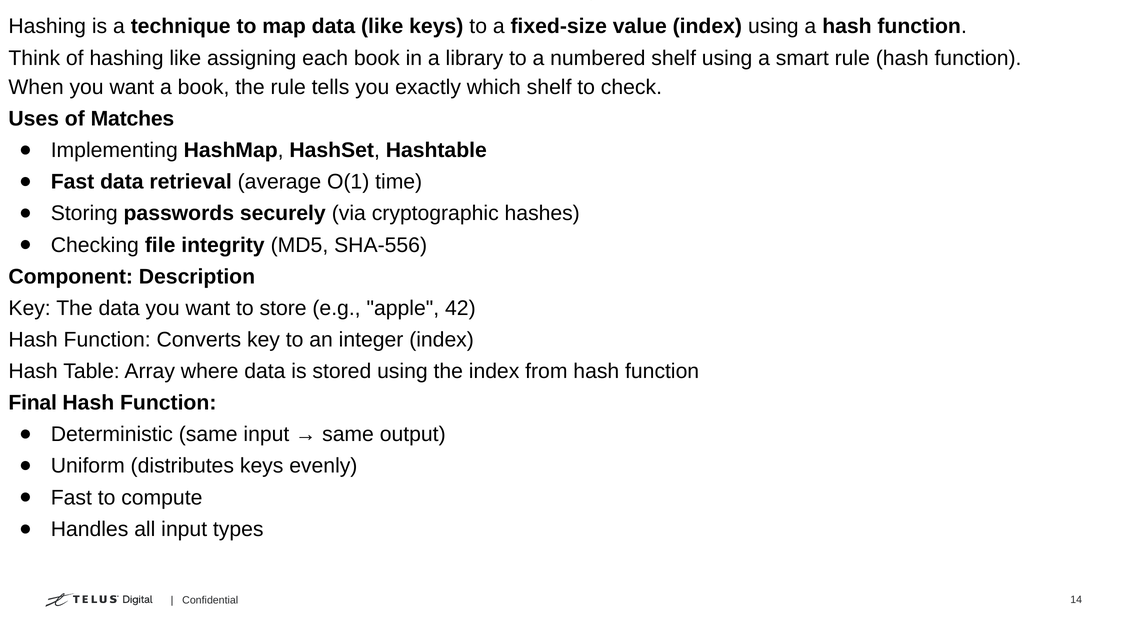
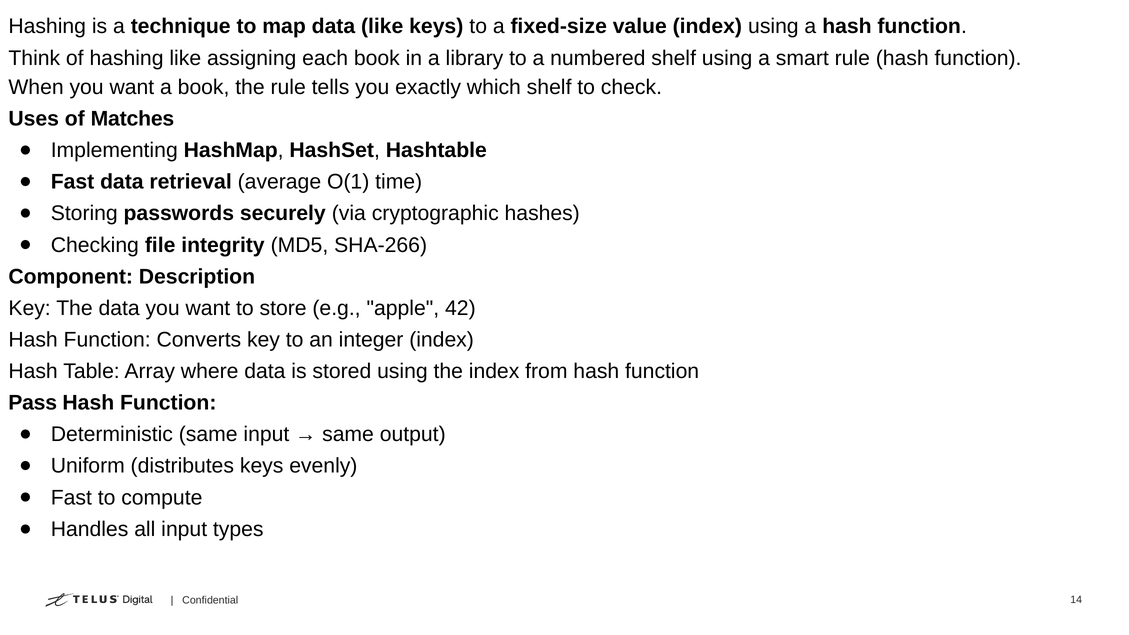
SHA-556: SHA-556 -> SHA-266
Final: Final -> Pass
